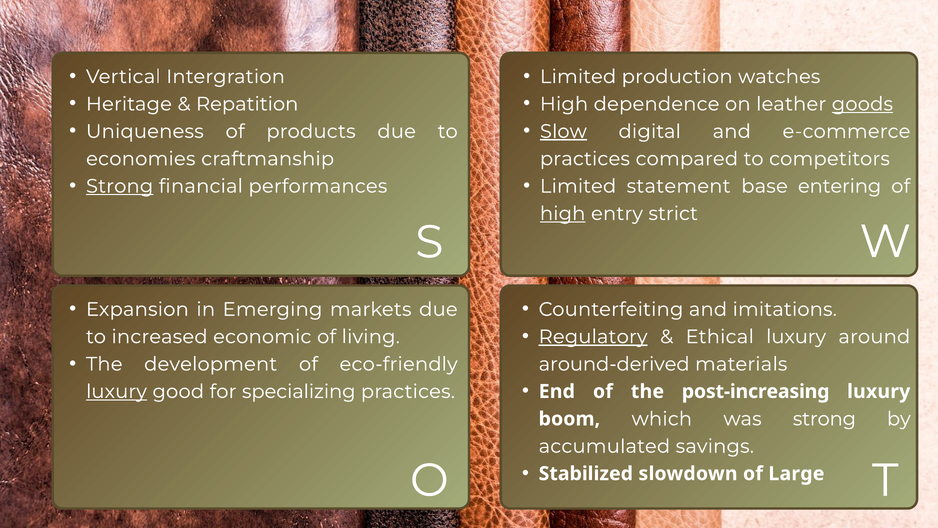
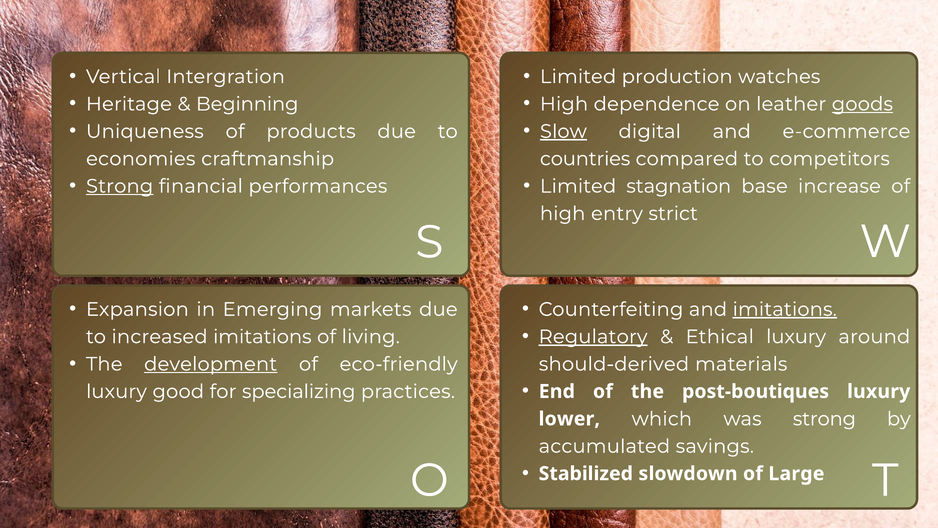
Repatition: Repatition -> Beginning
practices at (585, 159): practices -> countries
statement: statement -> stagnation
entering: entering -> increase
high at (563, 213) underline: present -> none
imitations at (785, 309) underline: none -> present
increased economic: economic -> imitations
development underline: none -> present
around-derived: around-derived -> should-derived
post-increasing: post-increasing -> post-boutiques
luxury at (116, 391) underline: present -> none
boom: boom -> lower
